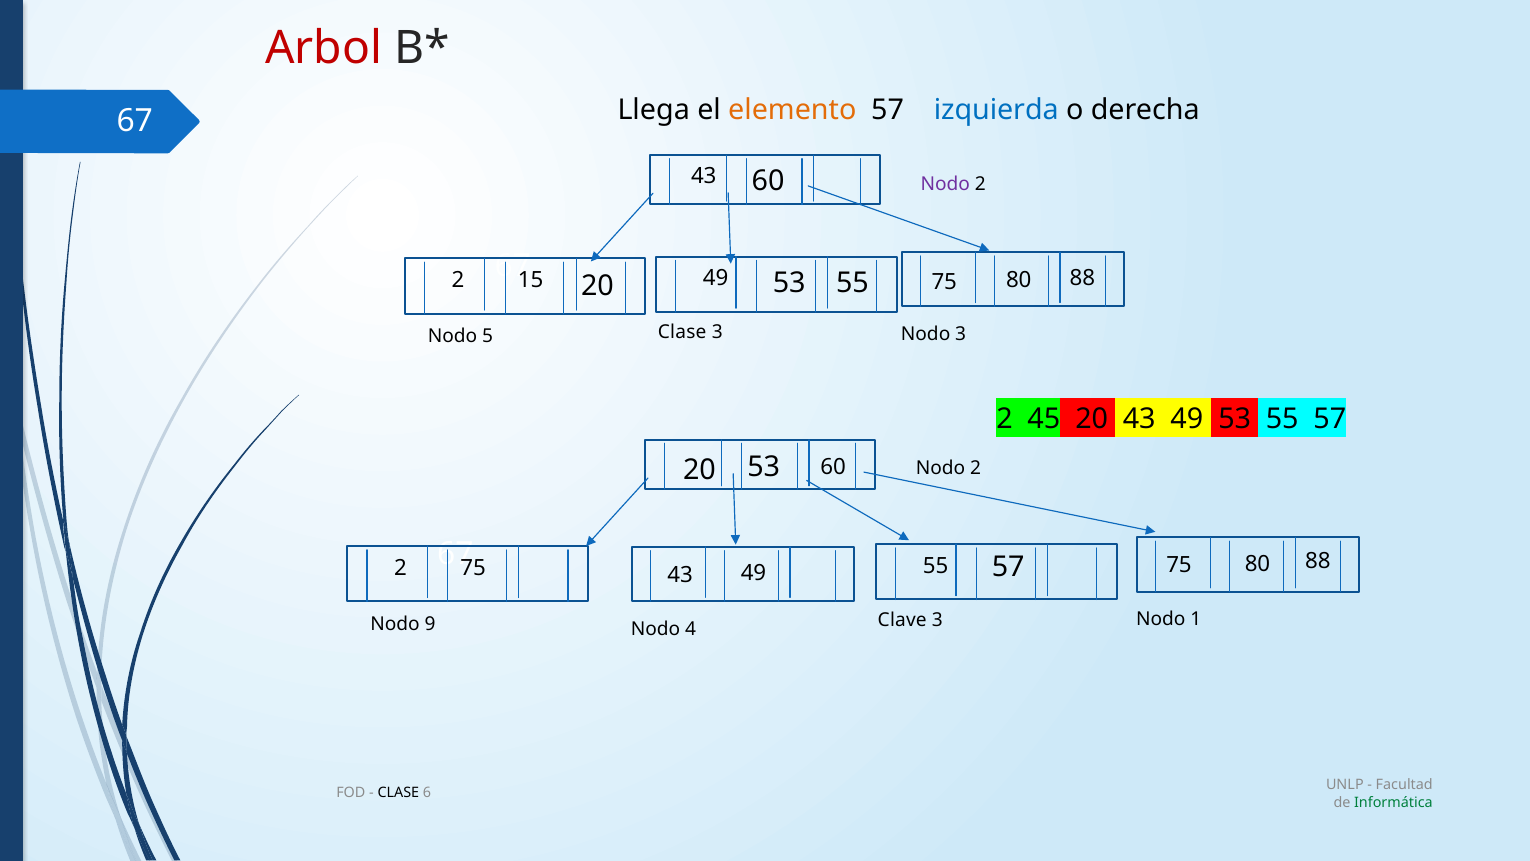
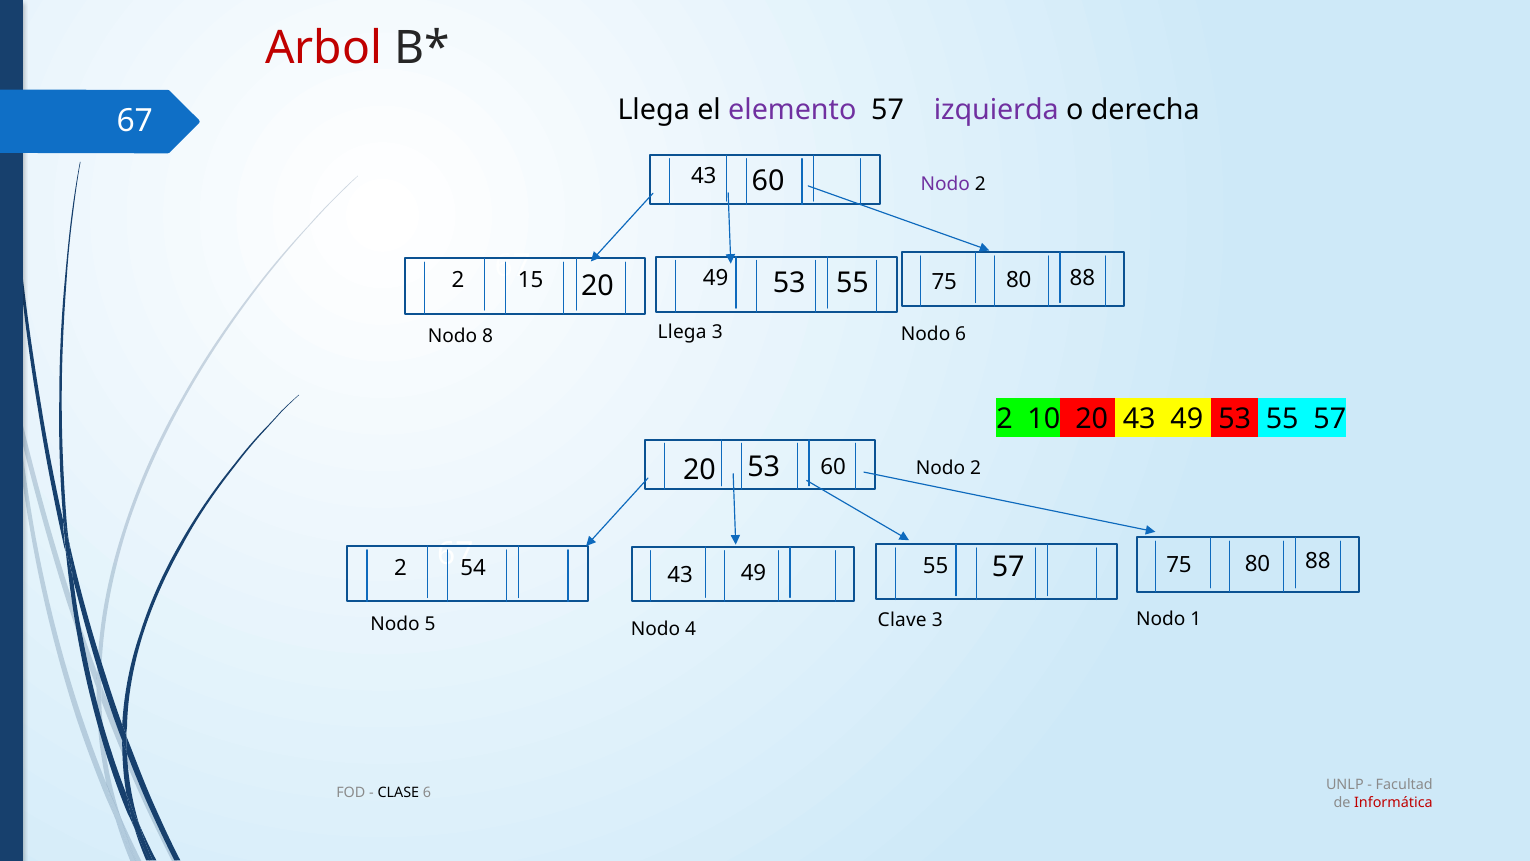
elemento colour: orange -> purple
izquierda colour: blue -> purple
Clase at (682, 332): Clase -> Llega
Nodo 3: 3 -> 6
5: 5 -> 8
45: 45 -> 10
2 75: 75 -> 54
9: 9 -> 5
Informática colour: green -> red
